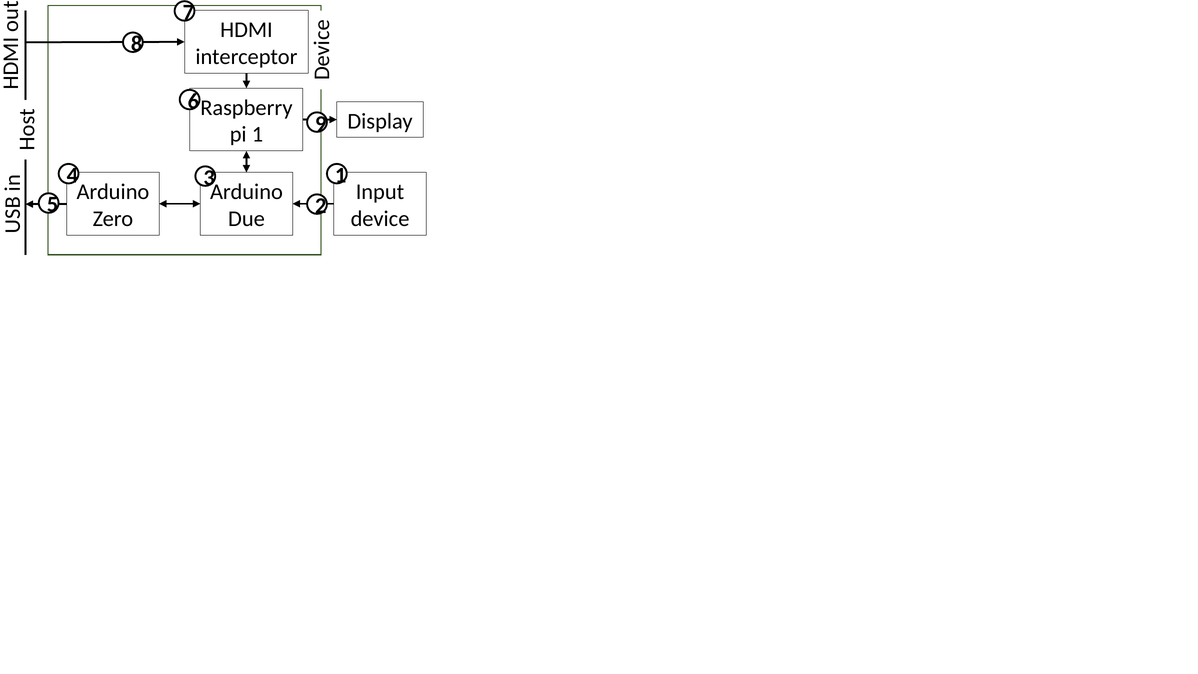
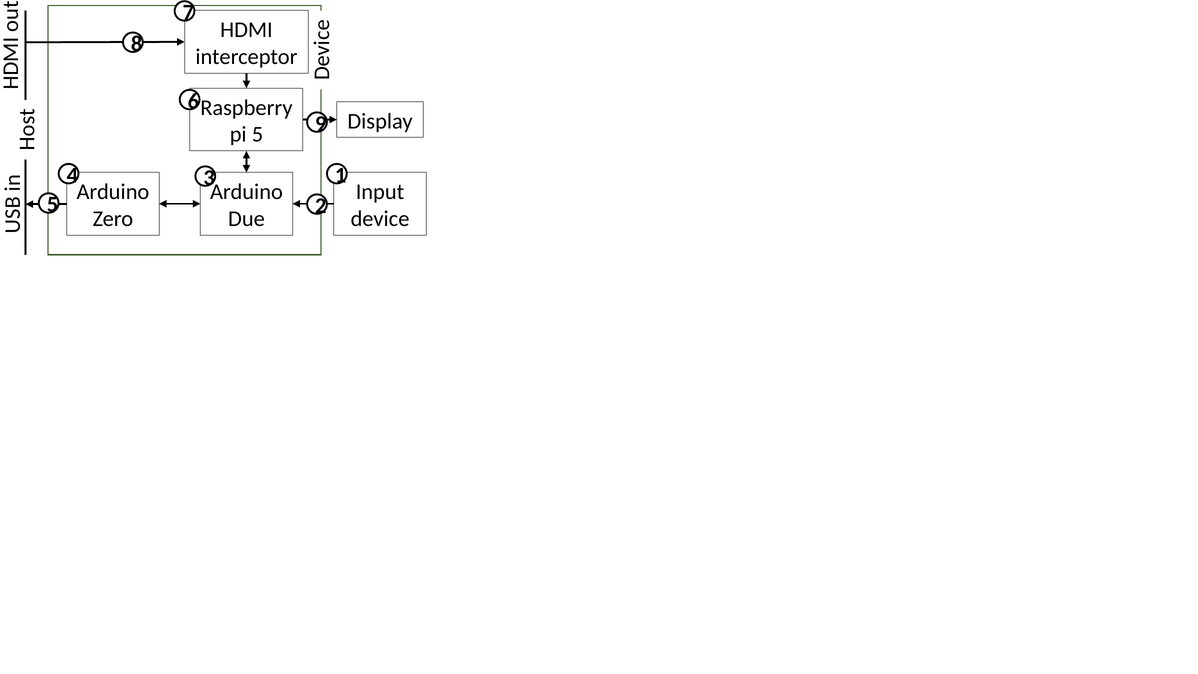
pi 1: 1 -> 5
